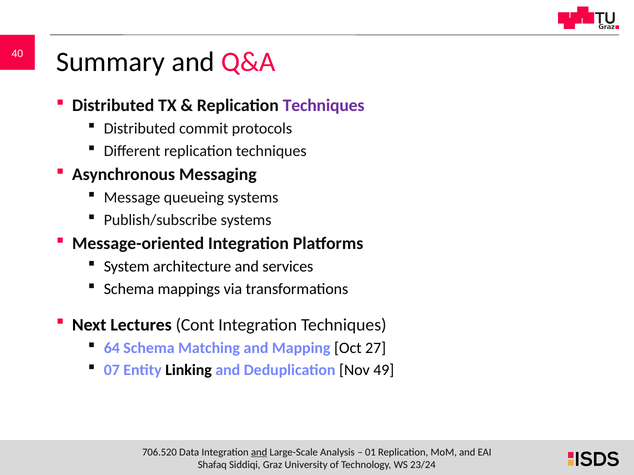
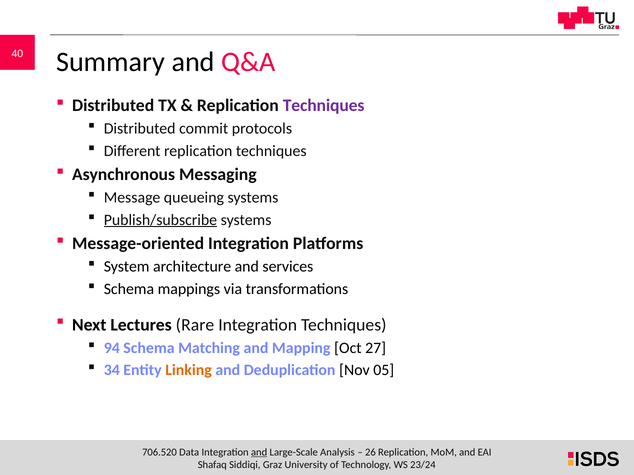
Publish/subscribe underline: none -> present
Cont: Cont -> Rare
64: 64 -> 94
07: 07 -> 34
Linking colour: black -> orange
49: 49 -> 05
01: 01 -> 26
